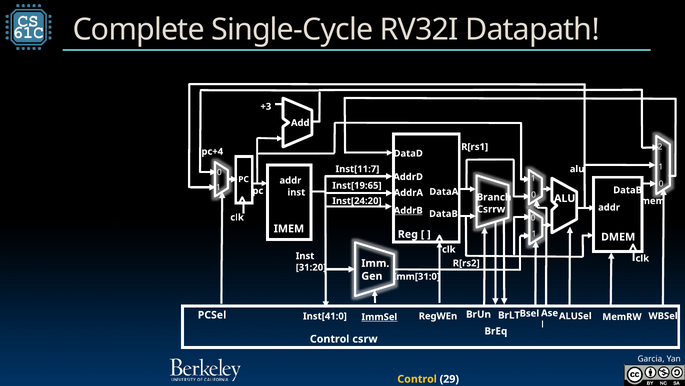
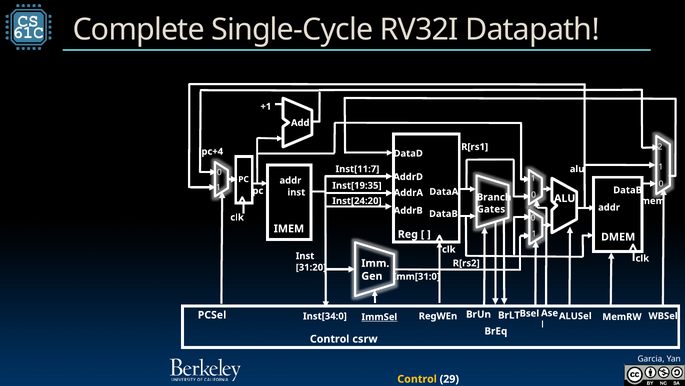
+3: +3 -> +1
Inst[19:65: Inst[19:65 -> Inst[19:35
Csrrw: Csrrw -> Gates
AddrB underline: present -> none
Inst[41:0: Inst[41:0 -> Inst[34:0
